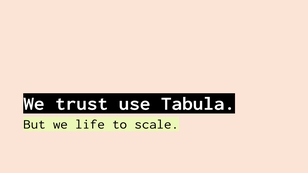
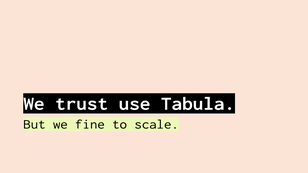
life: life -> fine
